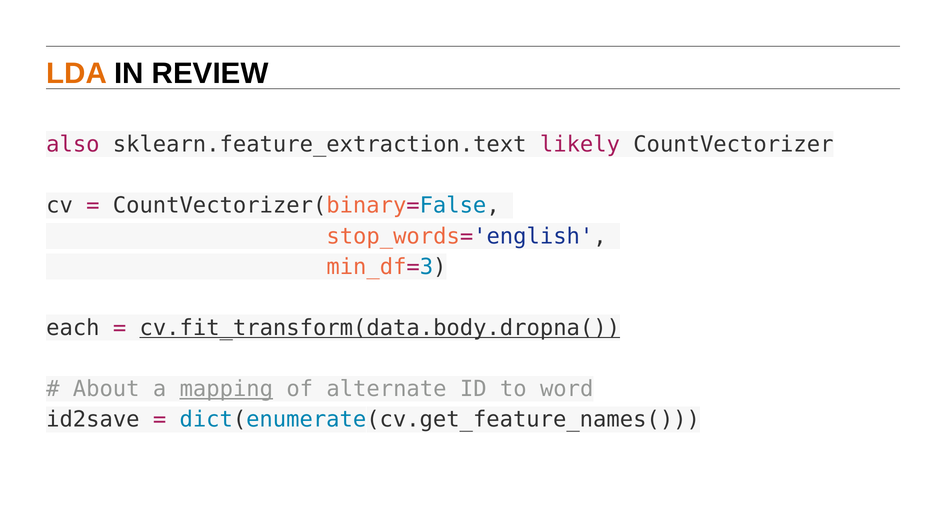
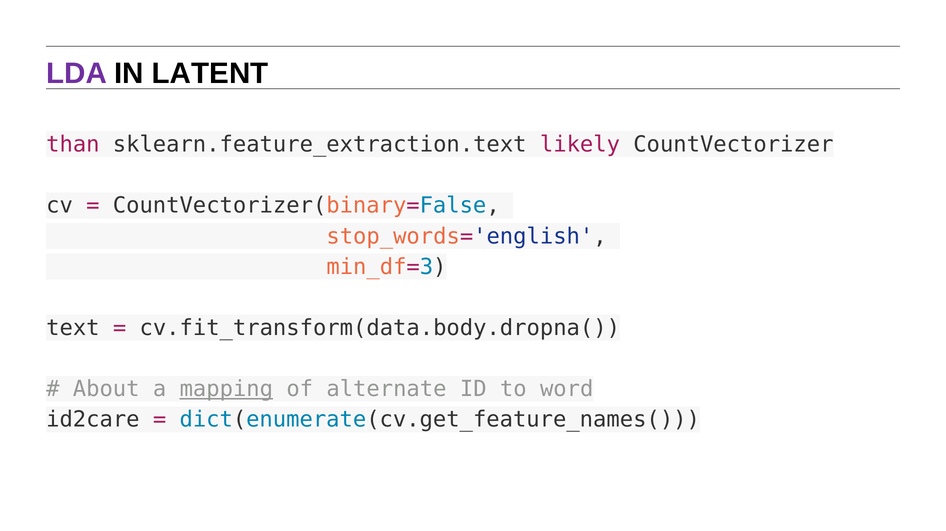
LDA colour: orange -> purple
REVIEW: REVIEW -> LATENT
also: also -> than
each: each -> text
cv.fit_transform(data.body.dropna( underline: present -> none
id2save: id2save -> id2care
